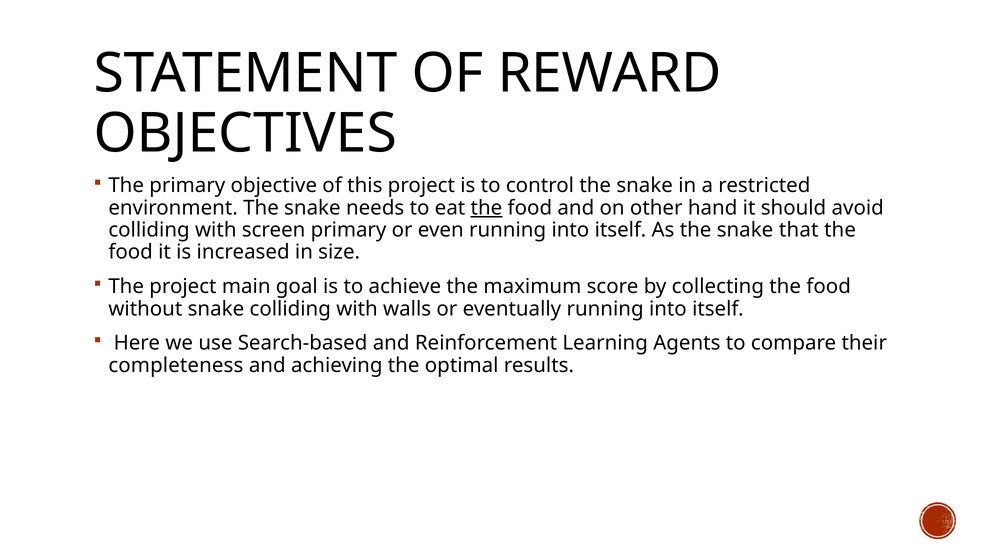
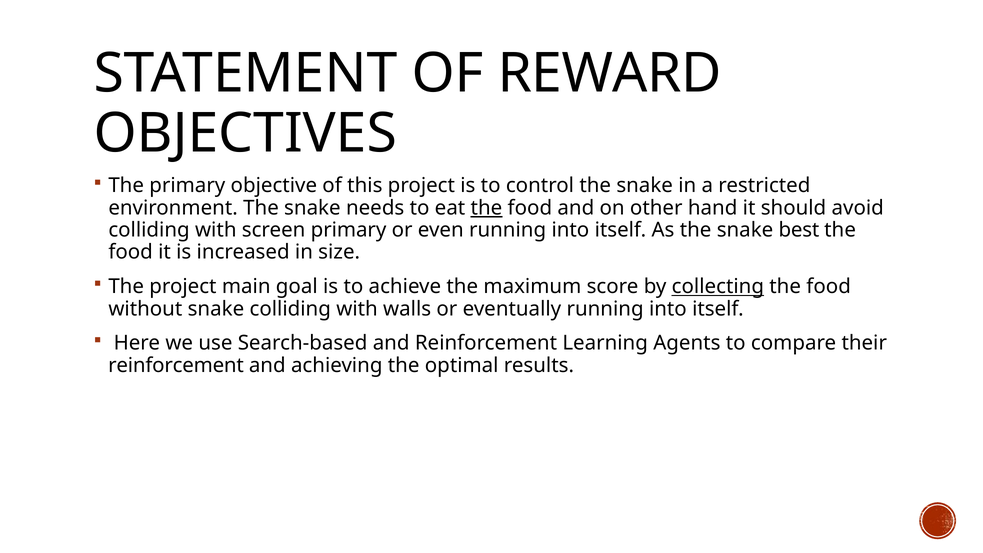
that: that -> best
collecting underline: none -> present
completeness at (176, 365): completeness -> reinforcement
